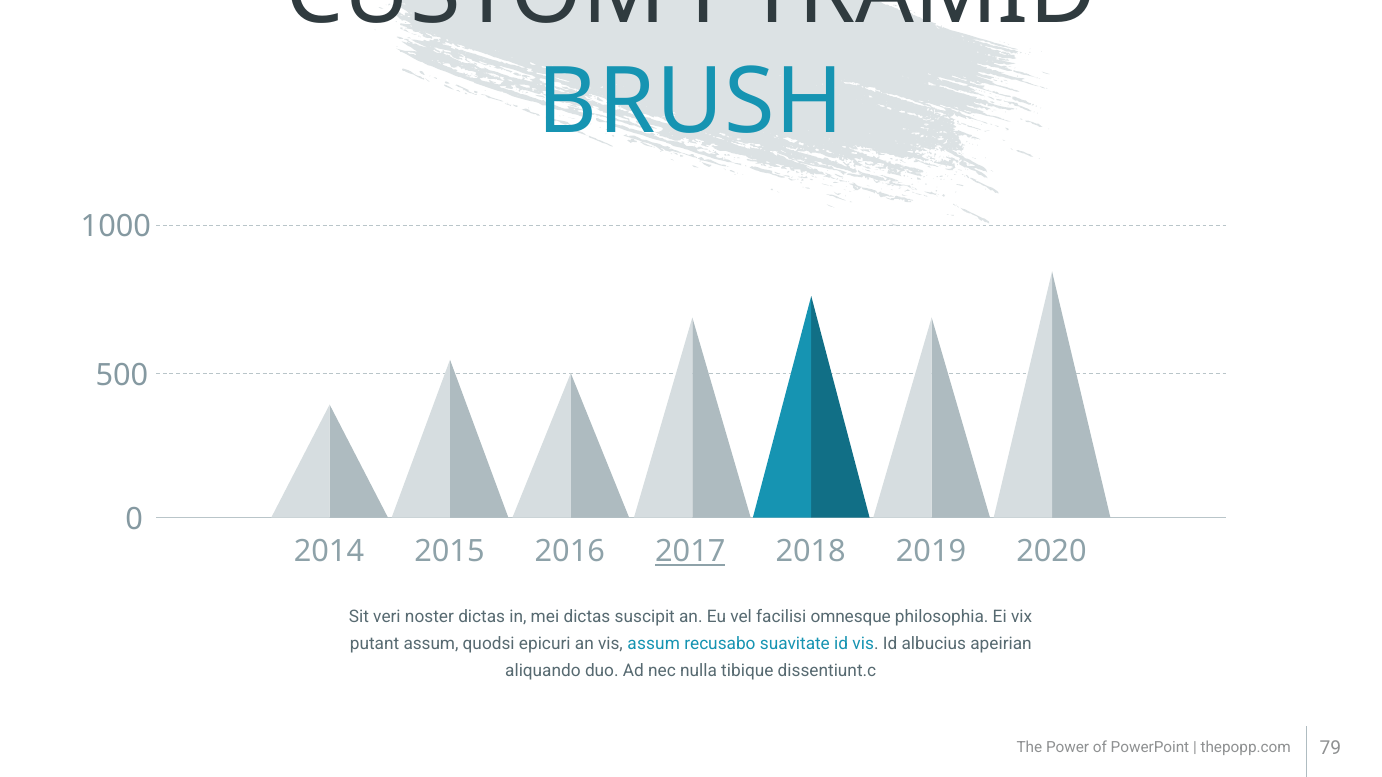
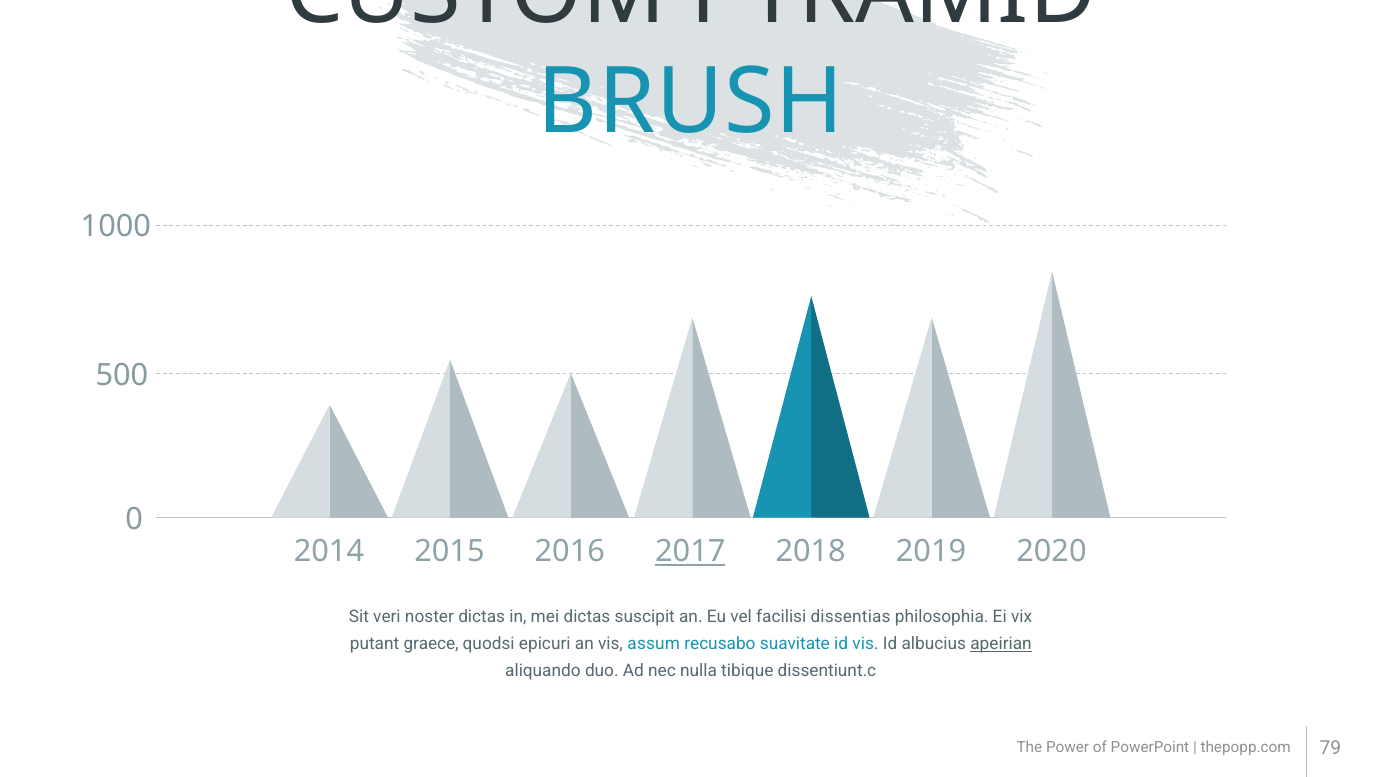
omnesque: omnesque -> dissentias
putant assum: assum -> graece
apeirian underline: none -> present
